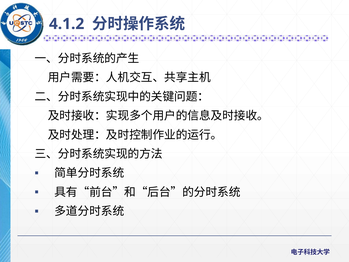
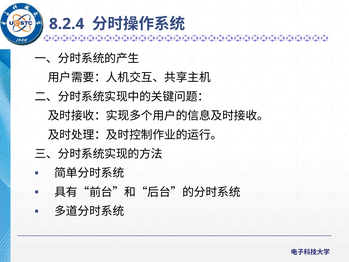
4.1.2: 4.1.2 -> 8.2.4
